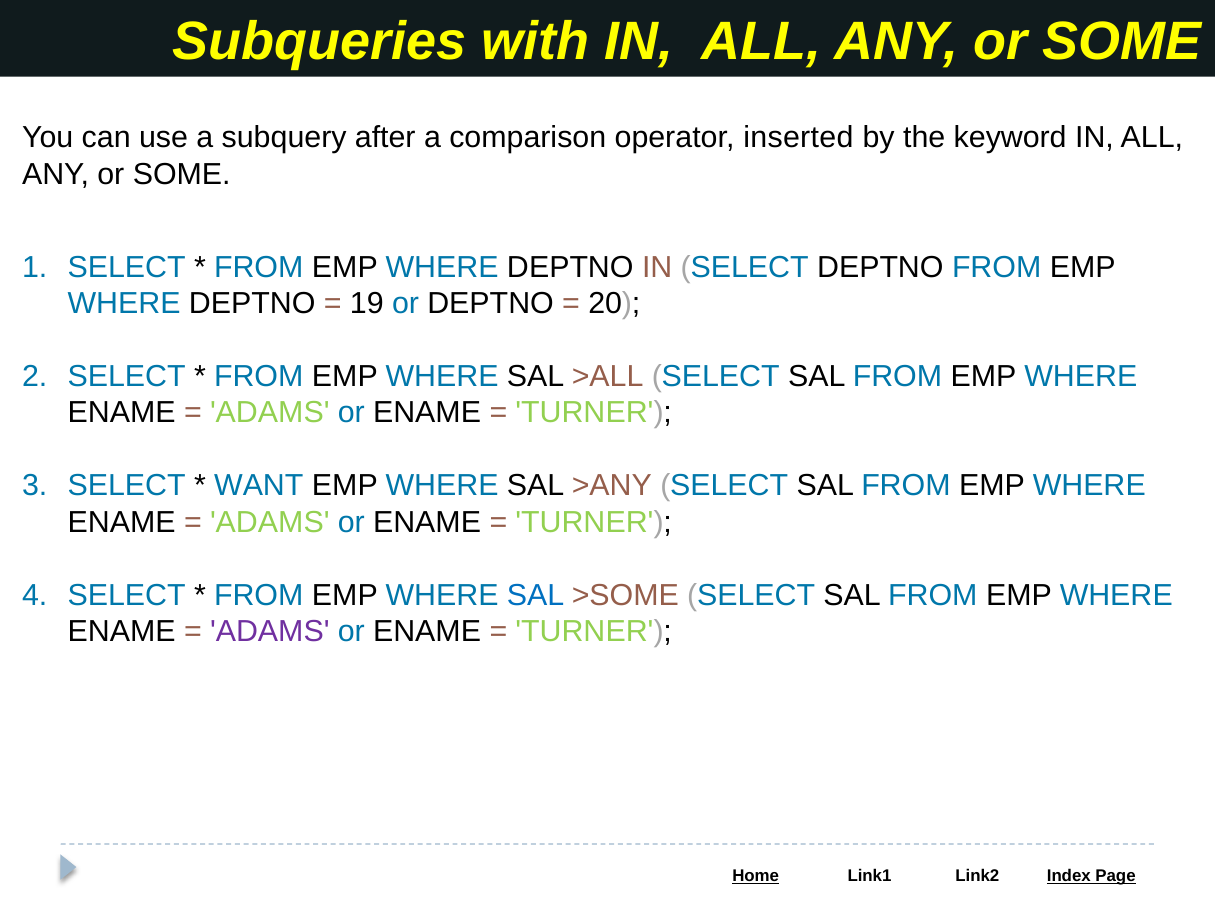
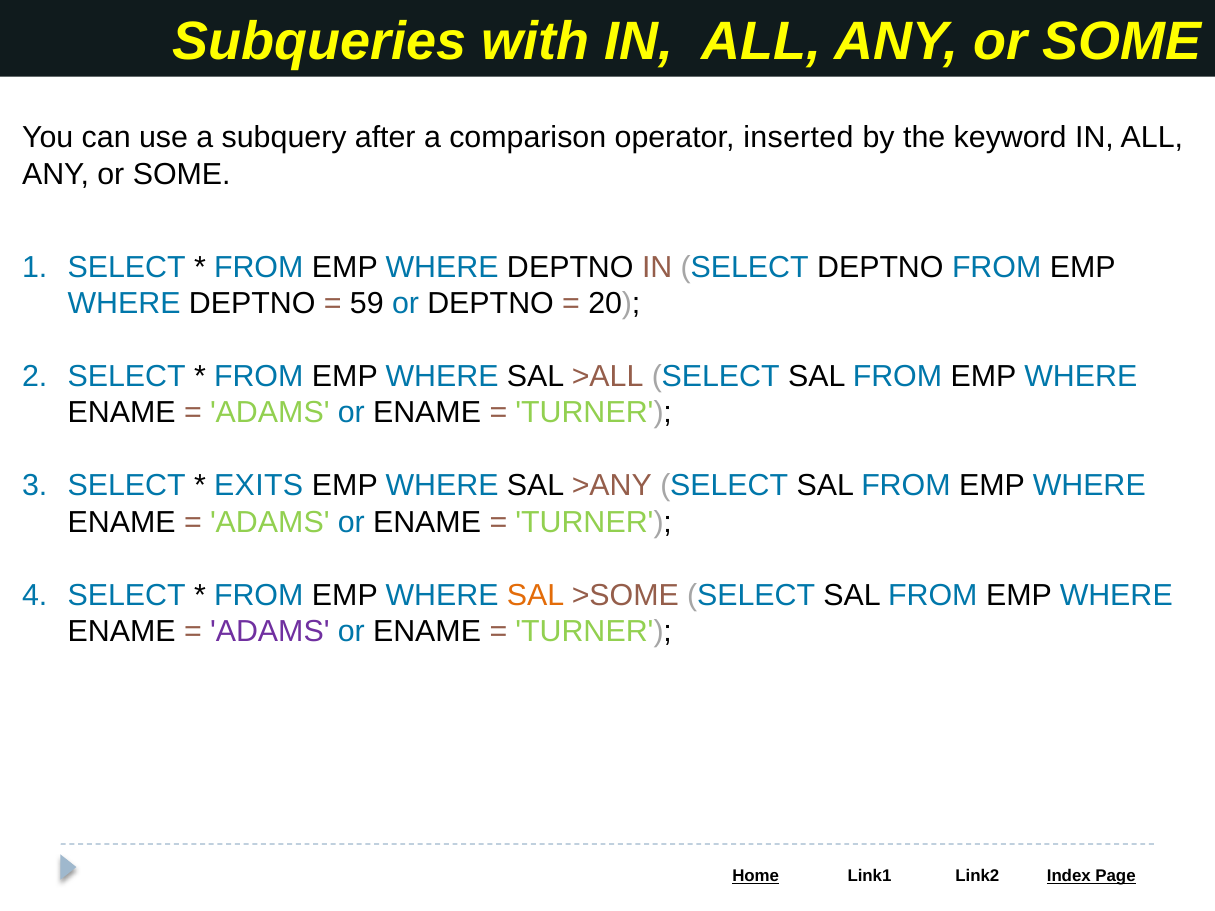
19: 19 -> 59
WANT: WANT -> EXITS
SAL at (536, 595) colour: blue -> orange
